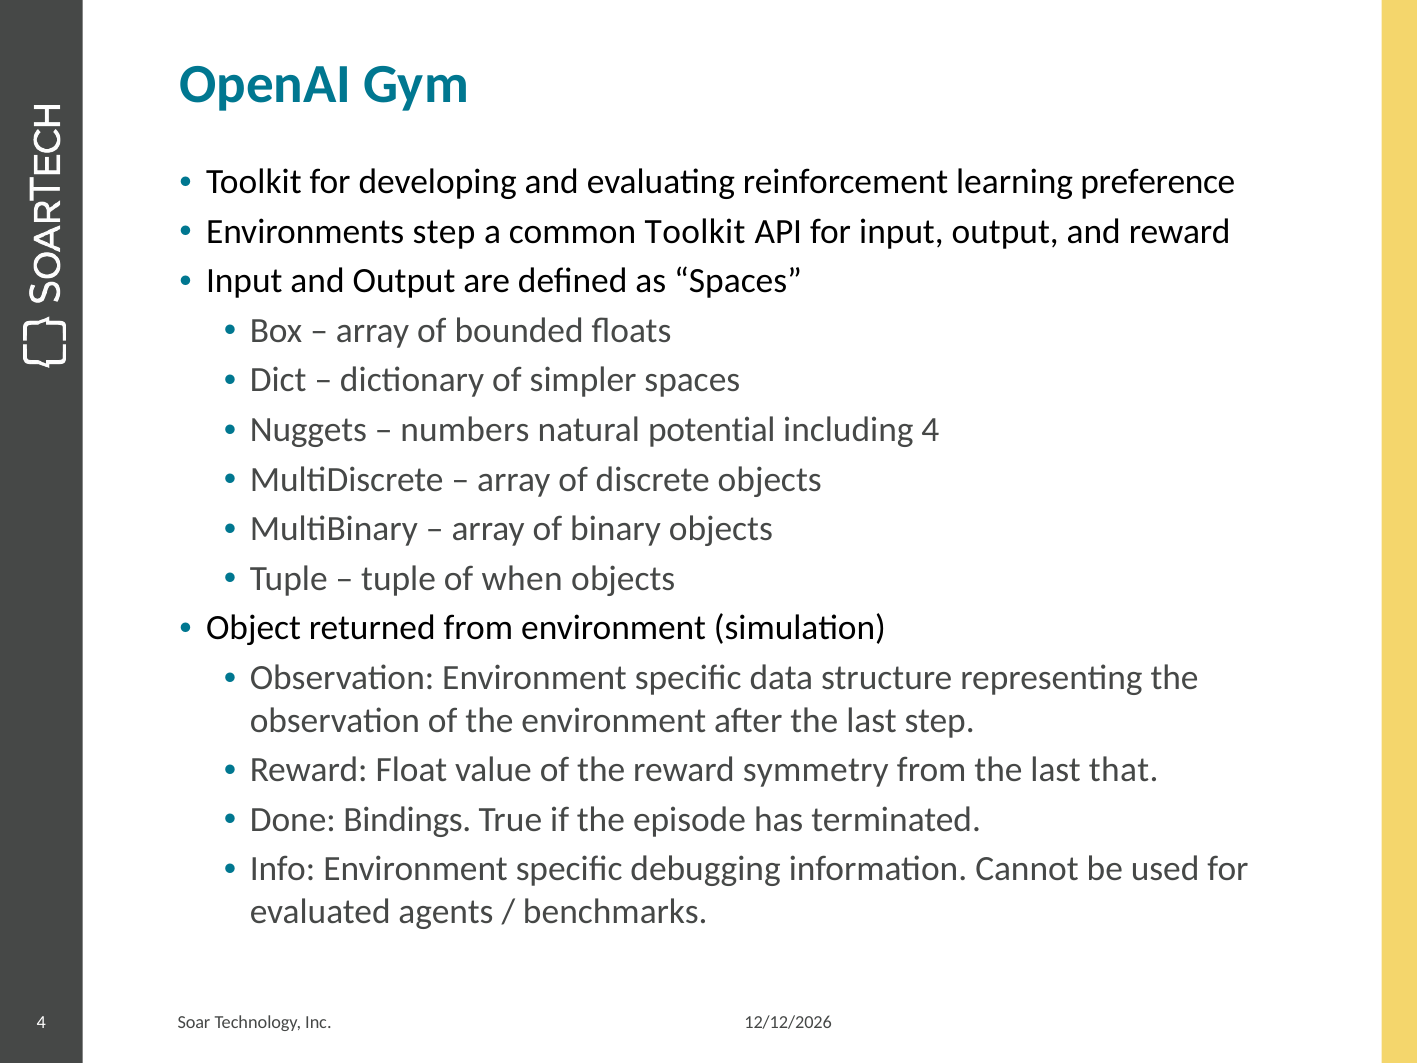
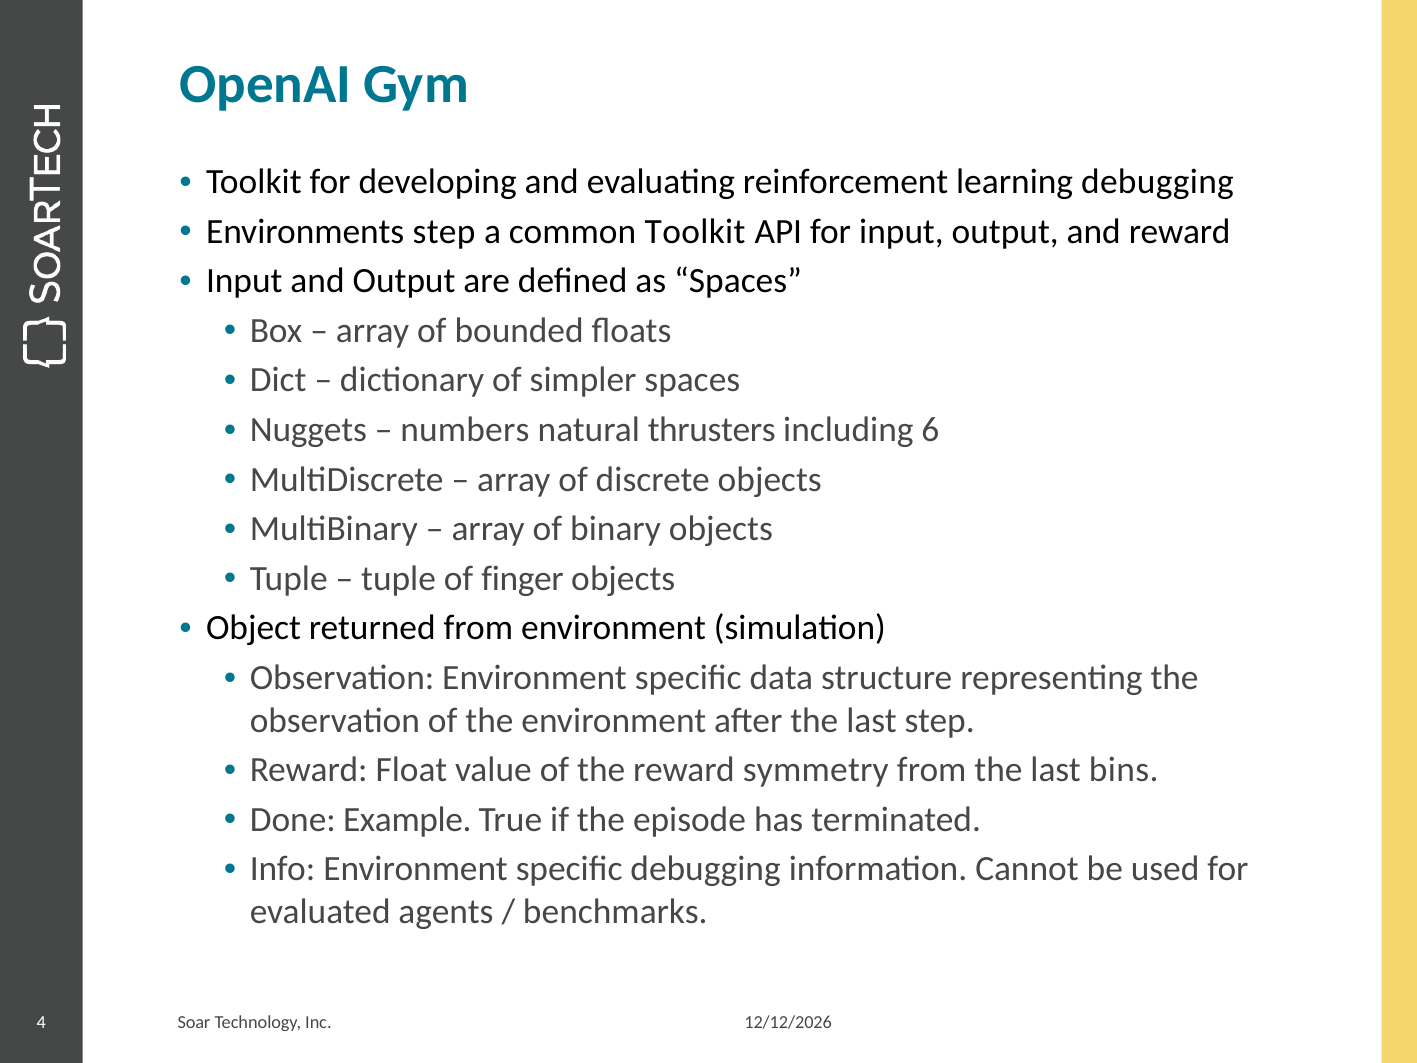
learning preference: preference -> debugging
potential: potential -> thrusters
including 4: 4 -> 6
when: when -> finger
that: that -> bins
Bindings: Bindings -> Example
